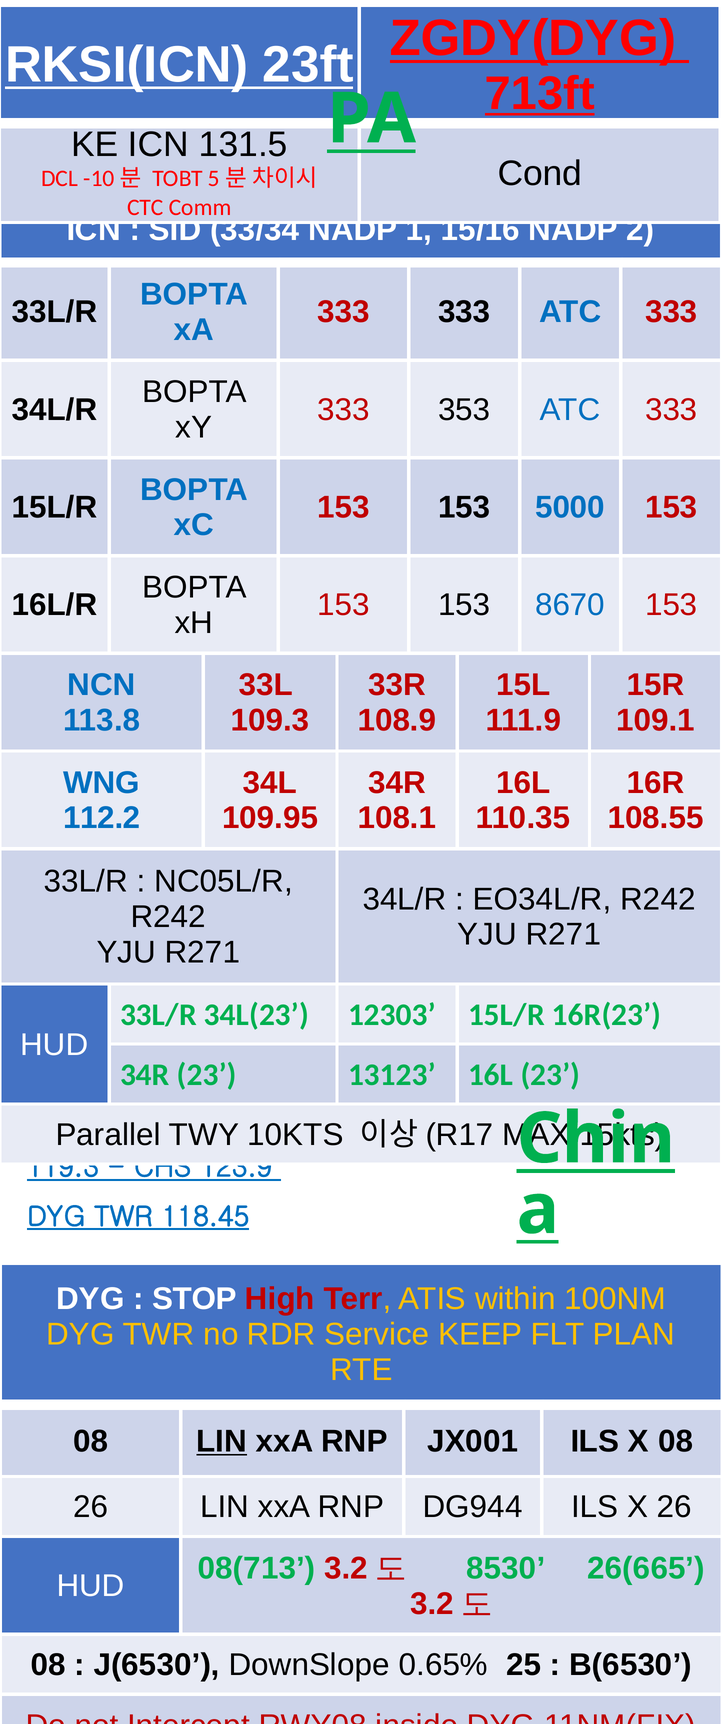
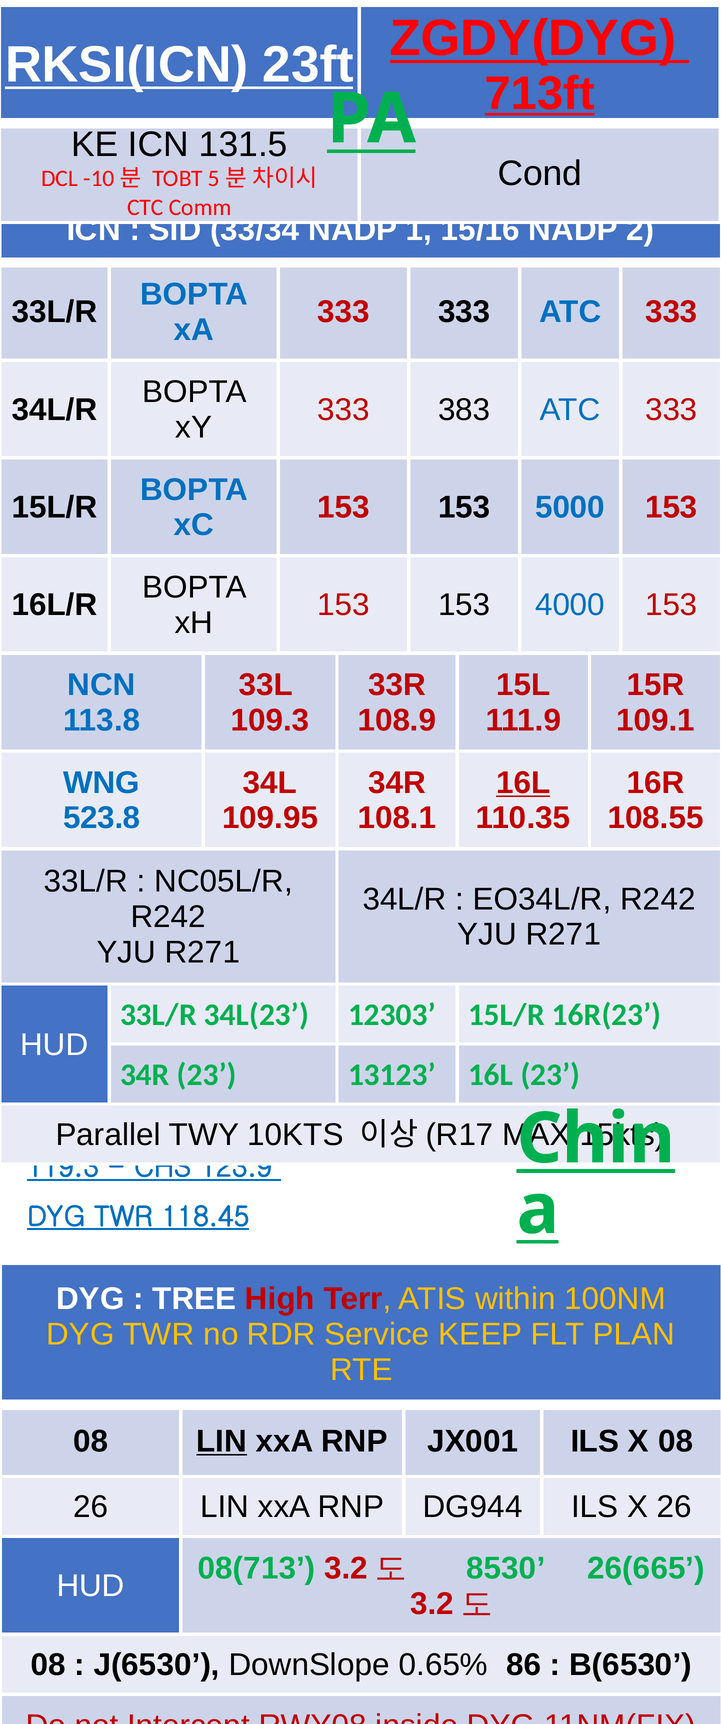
353: 353 -> 383
8670: 8670 -> 4000
16L at (523, 783) underline: none -> present
112.2: 112.2 -> 523.8
STOP: STOP -> TREE
25: 25 -> 86
